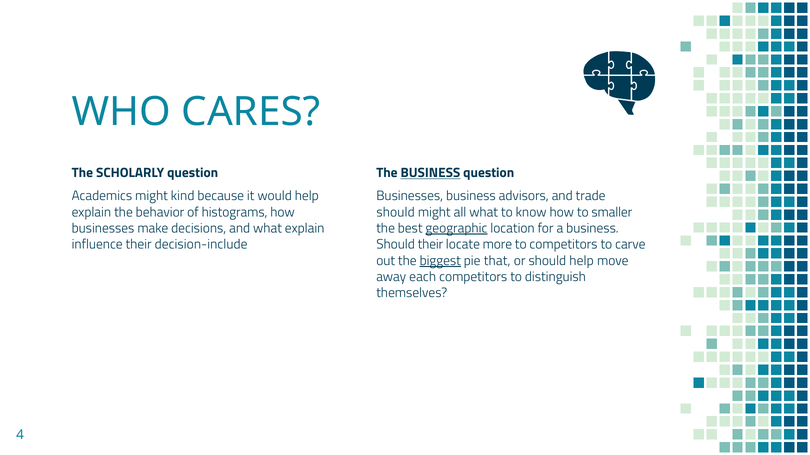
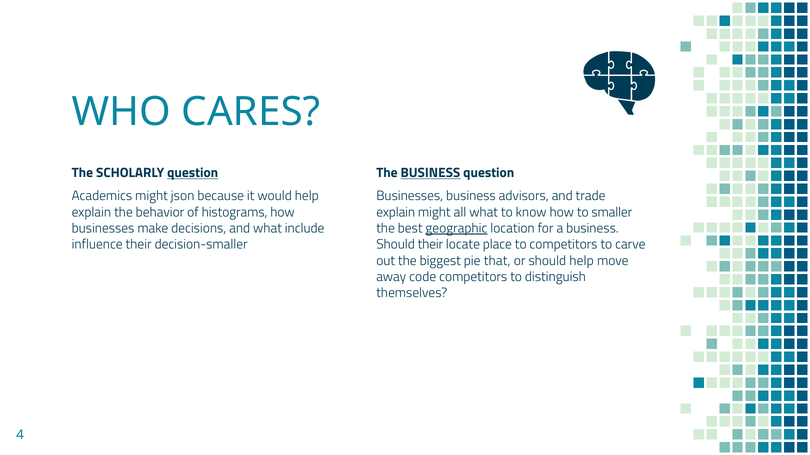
question at (193, 173) underline: none -> present
kind: kind -> json
should at (396, 212): should -> explain
what explain: explain -> include
decision-include: decision-include -> decision-smaller
more: more -> place
biggest underline: present -> none
each: each -> code
